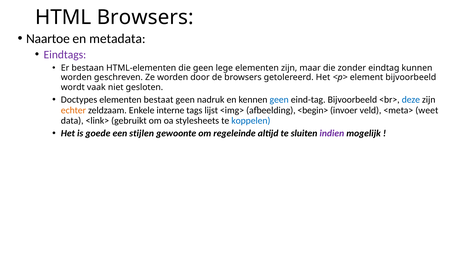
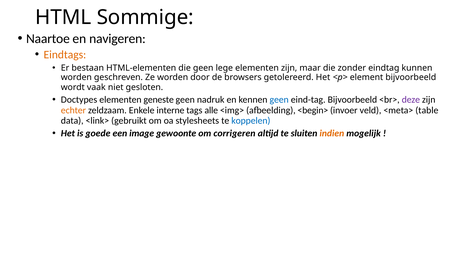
HTML Browsers: Browsers -> Sommige
metadata: metadata -> navigeren
Eindtags colour: purple -> orange
bestaat: bestaat -> geneste
deze colour: blue -> purple
lijst: lijst -> alle
weet: weet -> table
stijlen: stijlen -> image
regeleinde: regeleinde -> corrigeren
indien colour: purple -> orange
